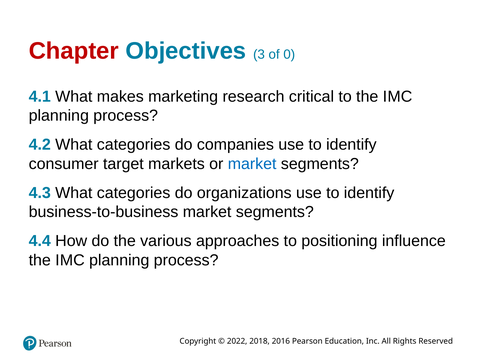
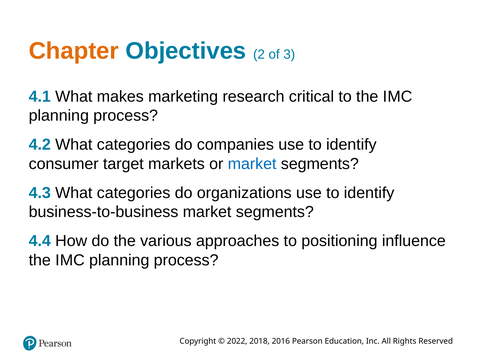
Chapter colour: red -> orange
3: 3 -> 2
0: 0 -> 3
